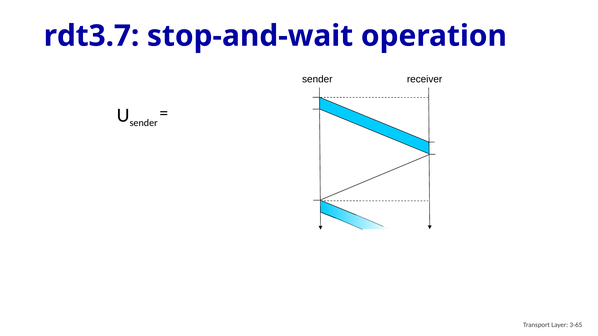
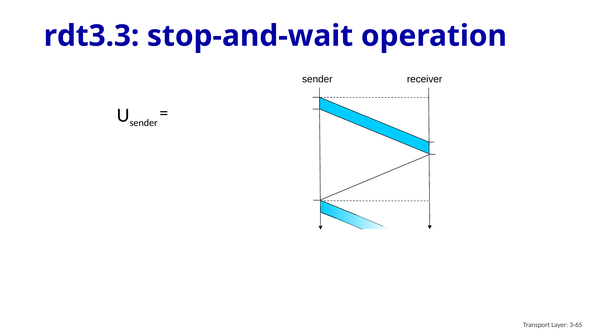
rdt3.7: rdt3.7 -> rdt3.3
